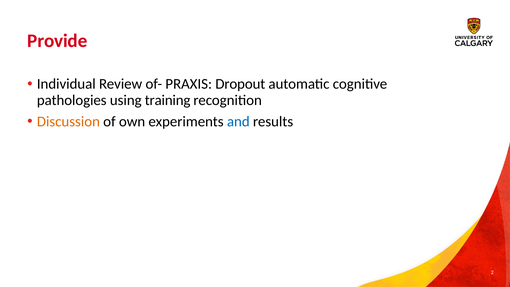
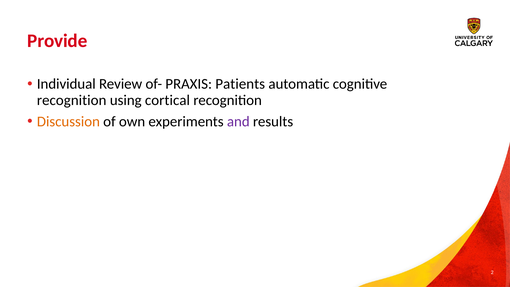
Dropout: Dropout -> Patients
pathologies at (72, 100): pathologies -> recognition
training: training -> cortical
and colour: blue -> purple
